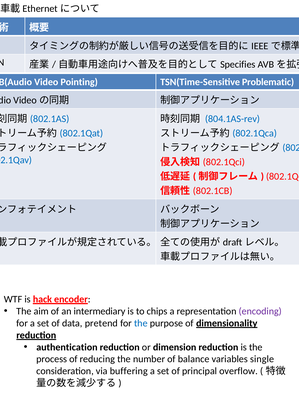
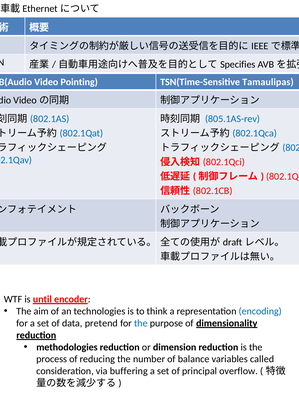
Problematic: Problematic -> Tamaulipas
804.1AS-rev: 804.1AS-rev -> 805.1AS-rev
hack: hack -> until
intermediary: intermediary -> technologies
chips: chips -> think
encoding colour: purple -> blue
authentication: authentication -> methodologies
single: single -> called
